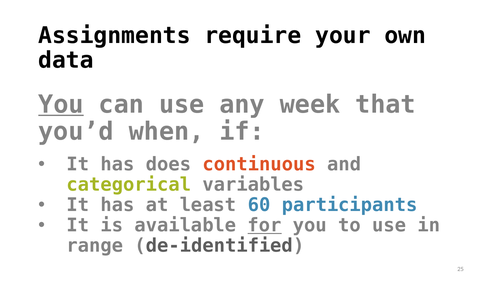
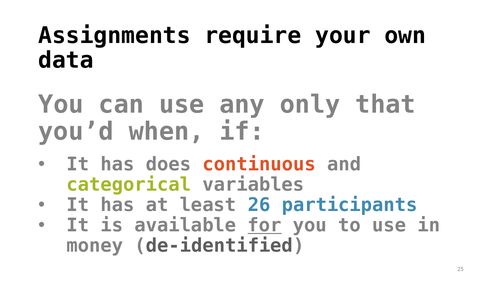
You at (61, 105) underline: present -> none
week: week -> only
60: 60 -> 26
range: range -> money
